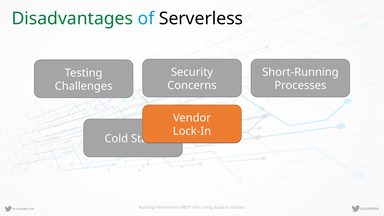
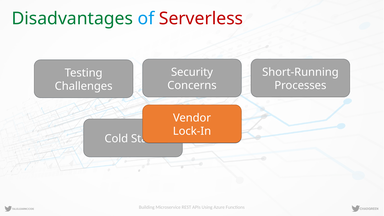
Serverless colour: black -> red
